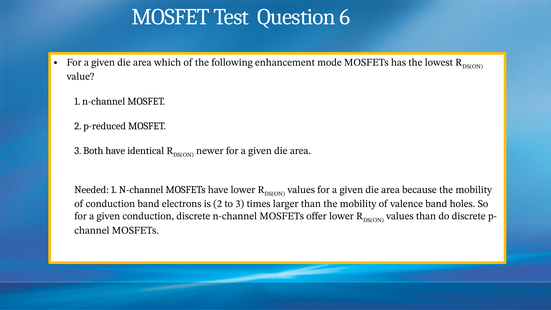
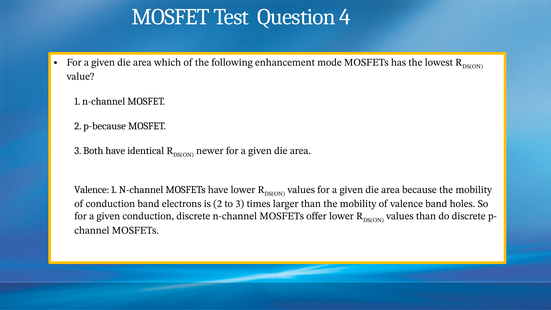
6: 6 -> 4
p-reduced: p-reduced -> p-because
Needed at (92, 190): Needed -> Valence
